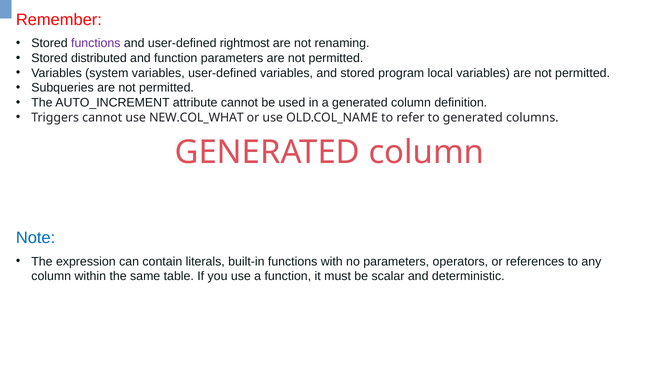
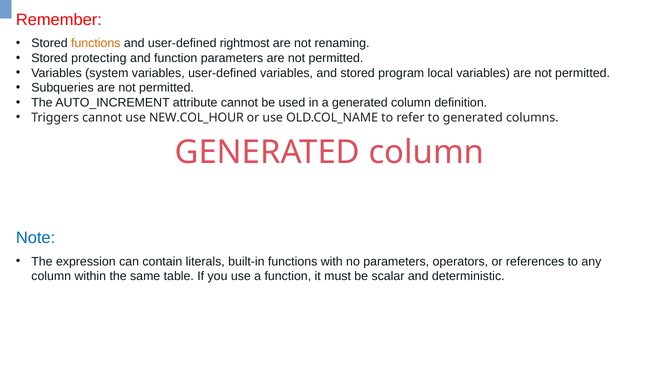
functions at (96, 43) colour: purple -> orange
distributed: distributed -> protecting
NEW.COL_WHAT: NEW.COL_WHAT -> NEW.COL_HOUR
